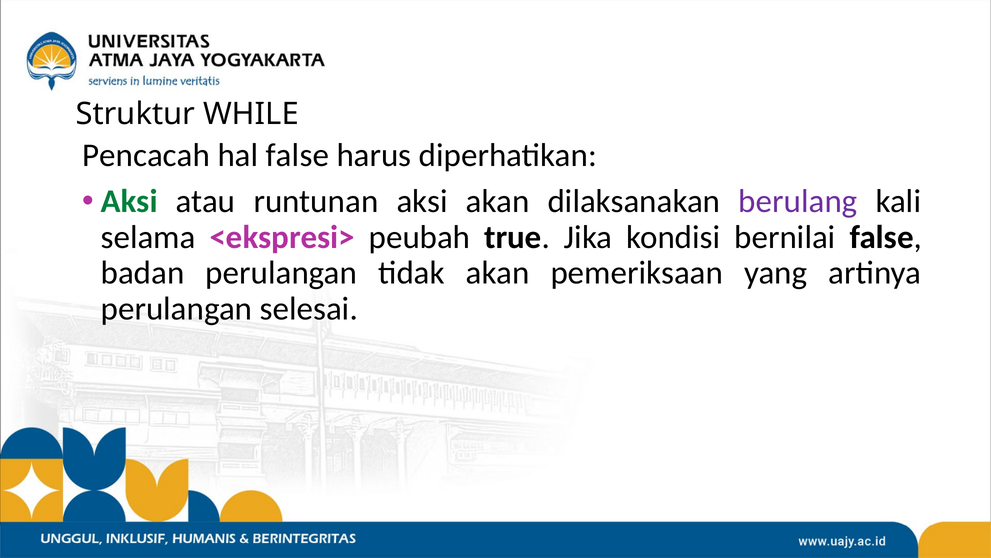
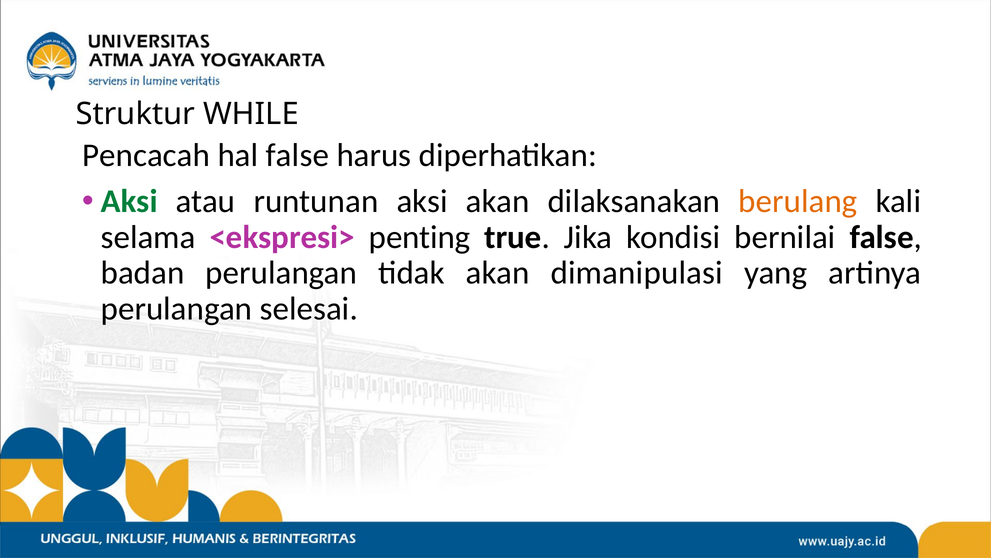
berulang colour: purple -> orange
peubah: peubah -> penting
pemeriksaan: pemeriksaan -> dimanipulasi
